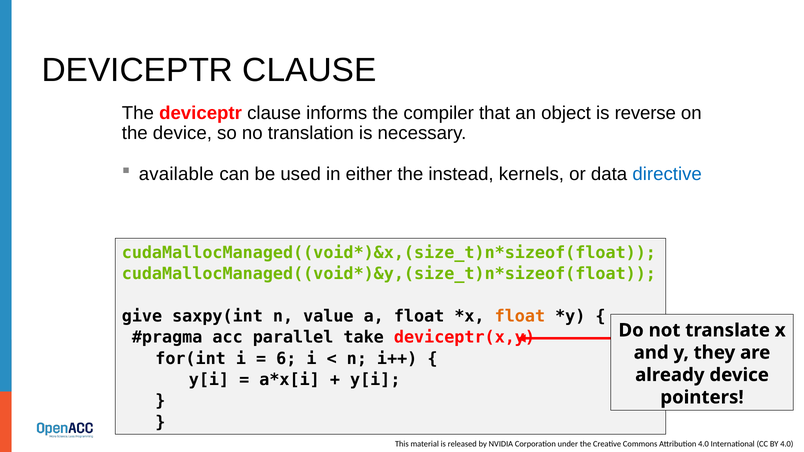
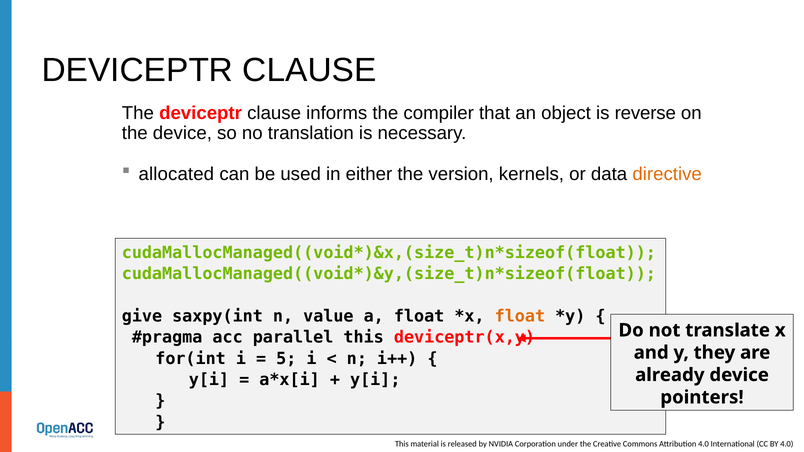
available: available -> allocated
instead: instead -> version
directive colour: blue -> orange
parallel take: take -> this
6: 6 -> 5
